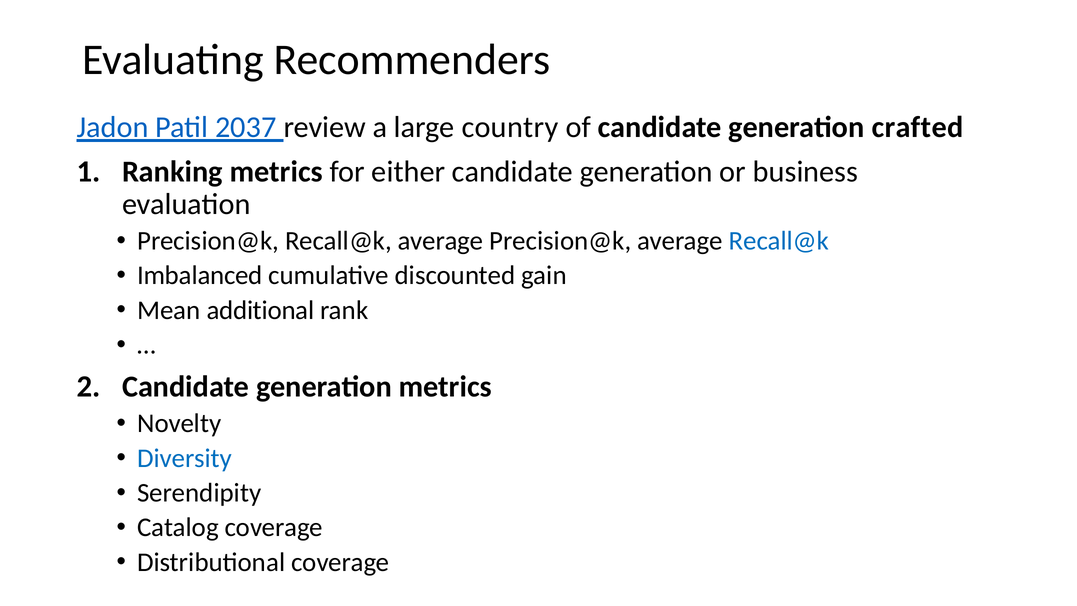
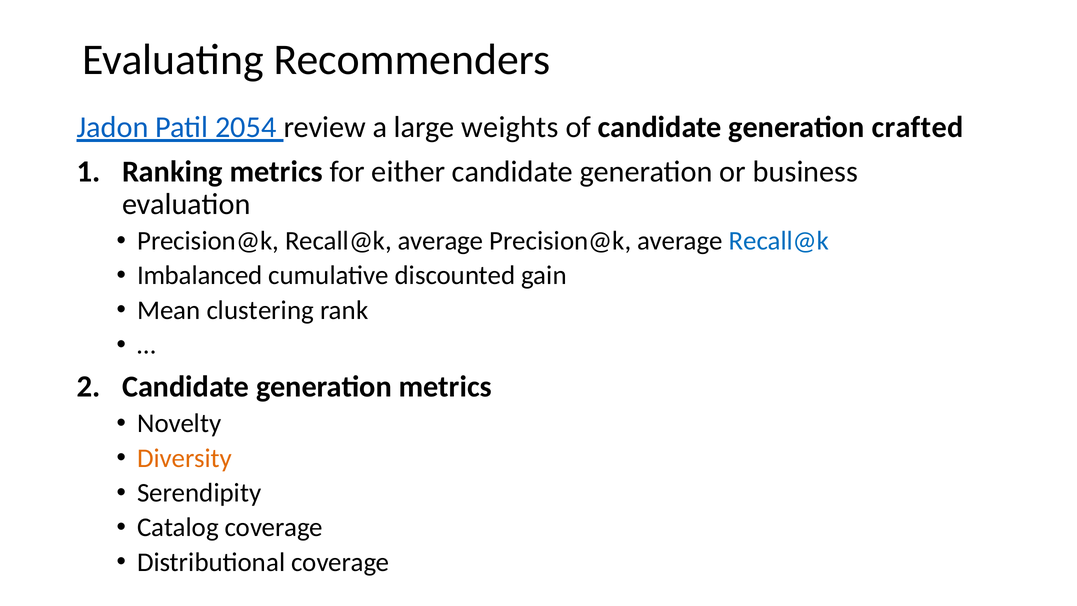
2037: 2037 -> 2054
country: country -> weights
additional: additional -> clustering
Diversity colour: blue -> orange
